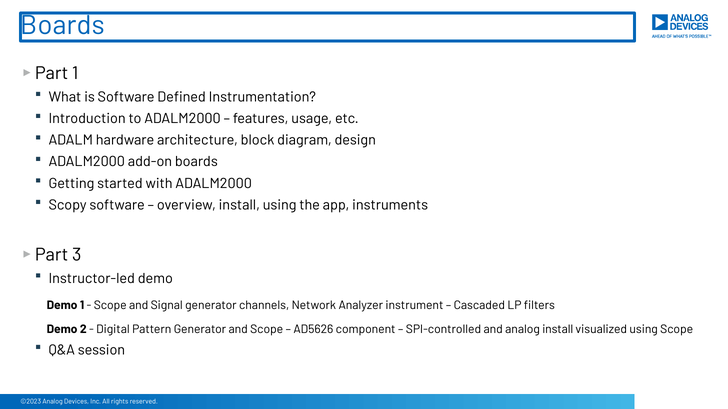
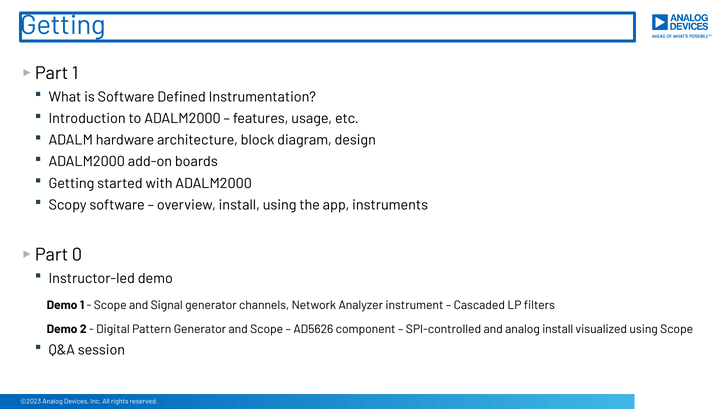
Boards at (63, 25): Boards -> Getting
3: 3 -> 0
